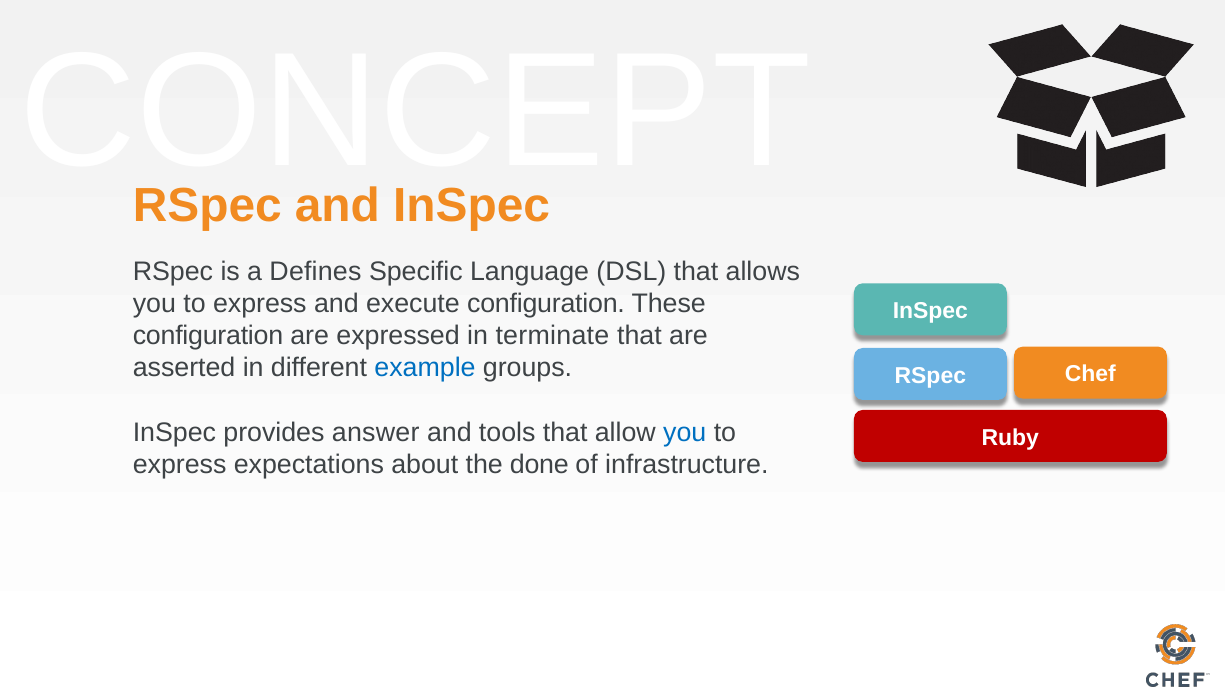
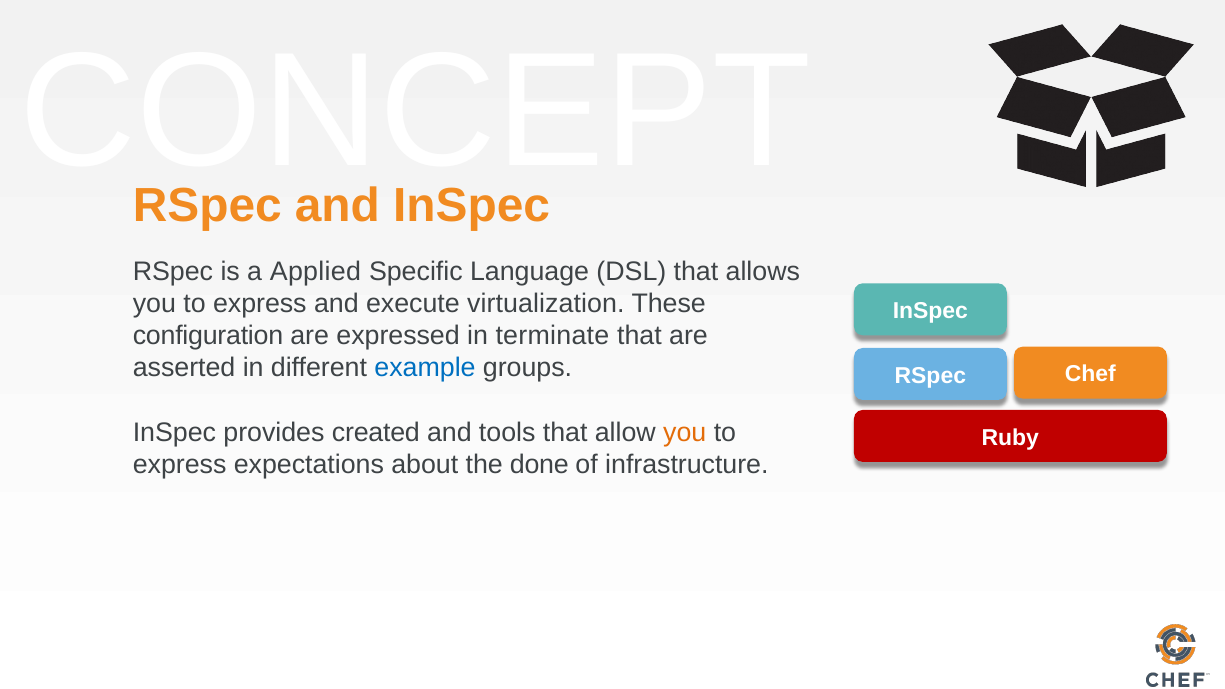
Defines: Defines -> Applied
execute configuration: configuration -> virtualization
answer: answer -> created
you at (685, 432) colour: blue -> orange
